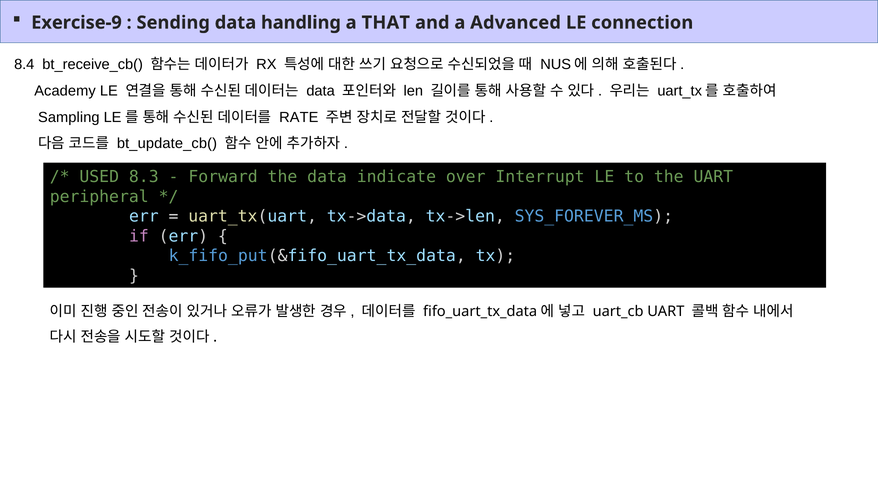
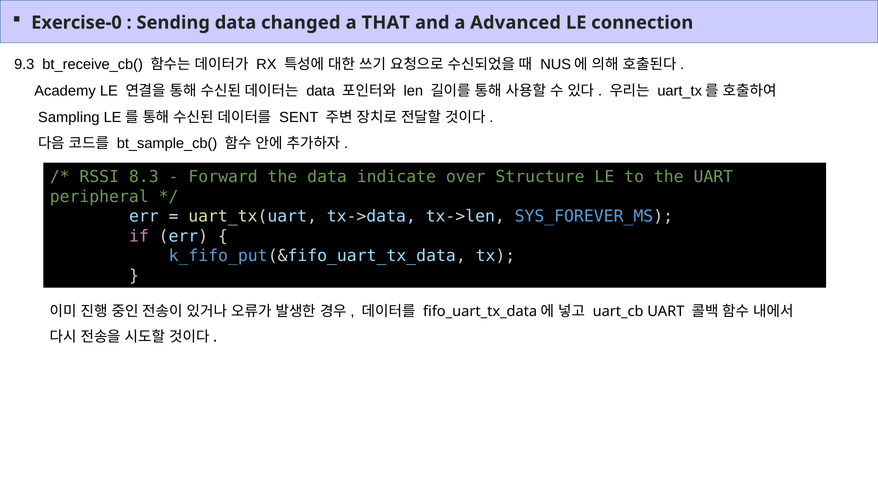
Exercise-9: Exercise-9 -> Exercise-0
handling: handling -> changed
8.4: 8.4 -> 9.3
RATE: RATE -> SENT
bt_update_cb(: bt_update_cb( -> bt_sample_cb(
USED: USED -> RSSI
Interrupt: Interrupt -> Structure
